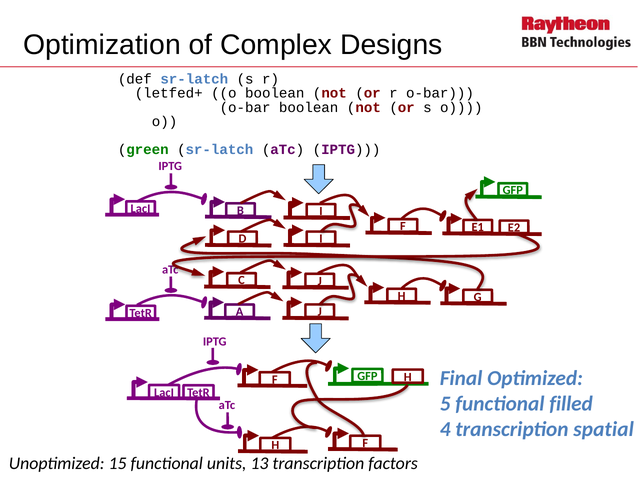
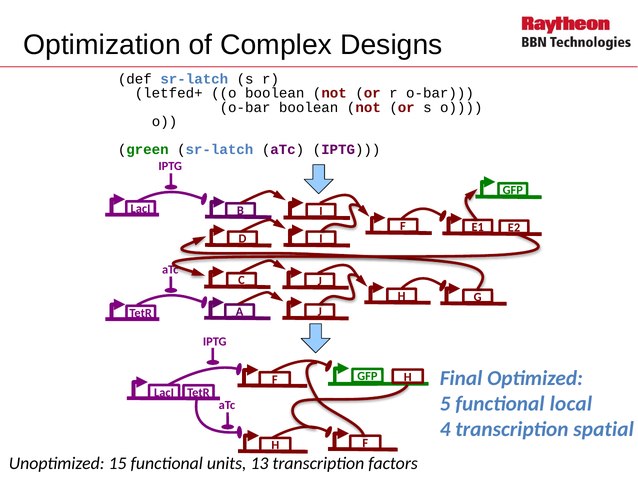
filled: filled -> local
